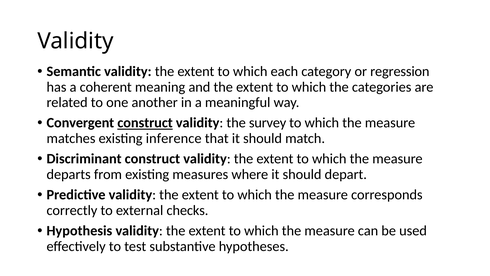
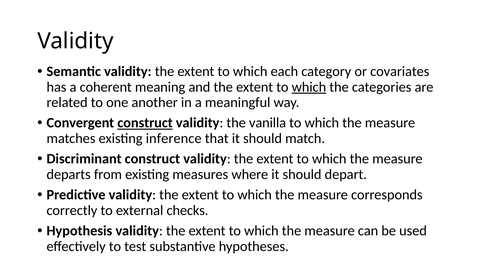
regression: regression -> covariates
which at (309, 87) underline: none -> present
survey: survey -> vanilla
